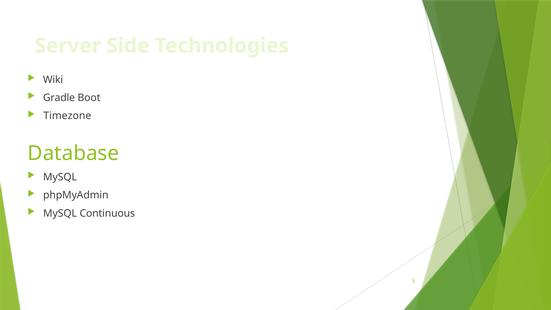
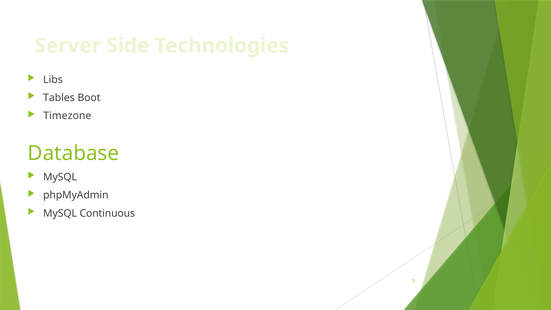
Wiki: Wiki -> Libs
Gradle: Gradle -> Tables
